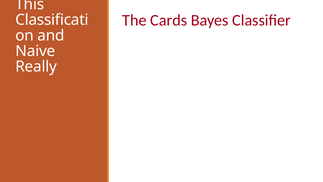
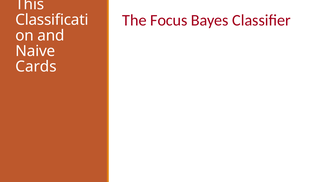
Cards: Cards -> Focus
Really: Really -> Cards
